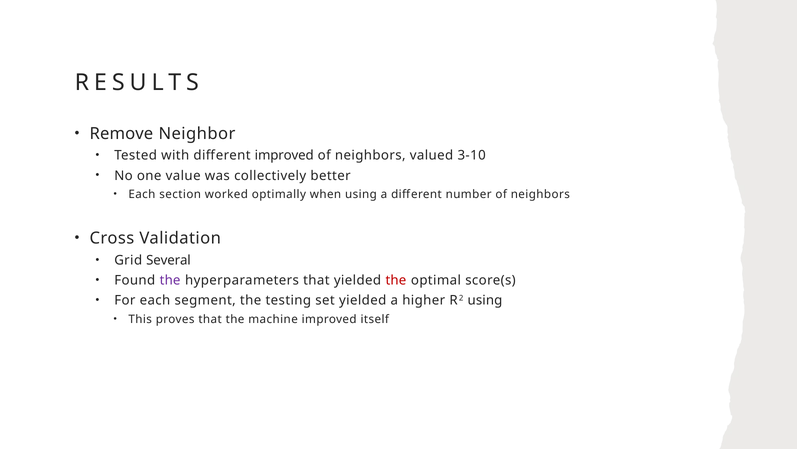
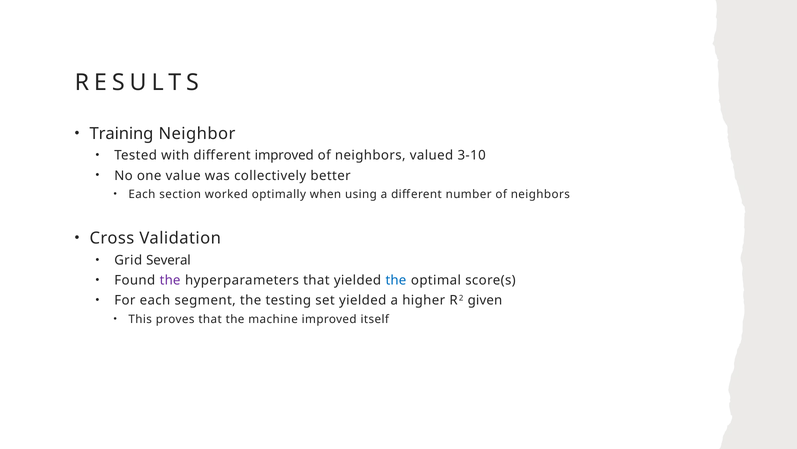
Remove: Remove -> Training
the at (396, 280) colour: red -> blue
R2 using: using -> given
